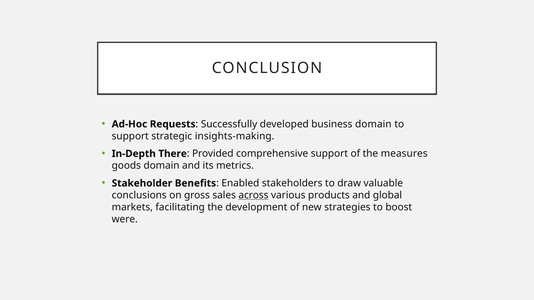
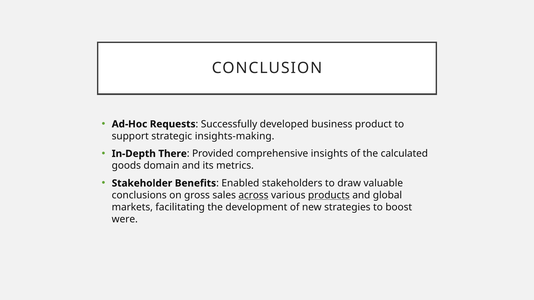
business domain: domain -> product
comprehensive support: support -> insights
measures: measures -> calculated
products underline: none -> present
